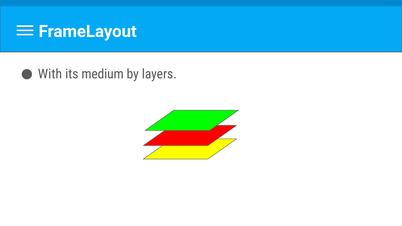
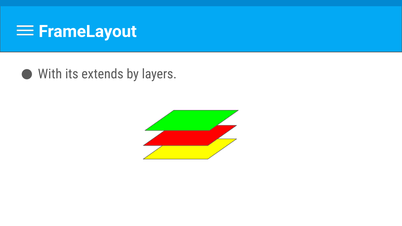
medium: medium -> extends
